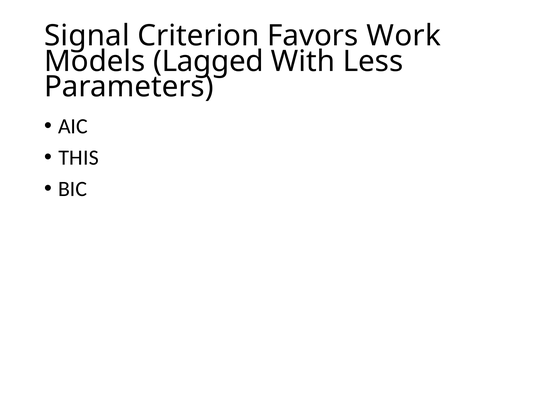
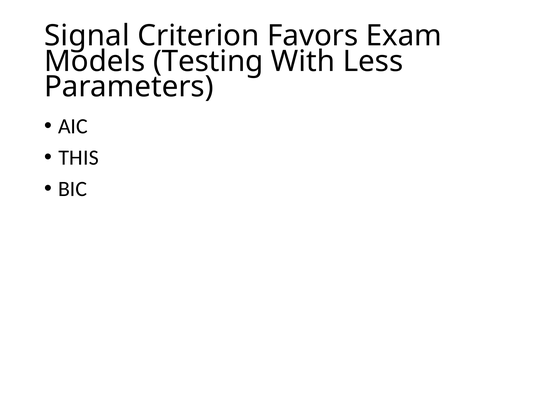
Work: Work -> Exam
Lagged: Lagged -> Testing
